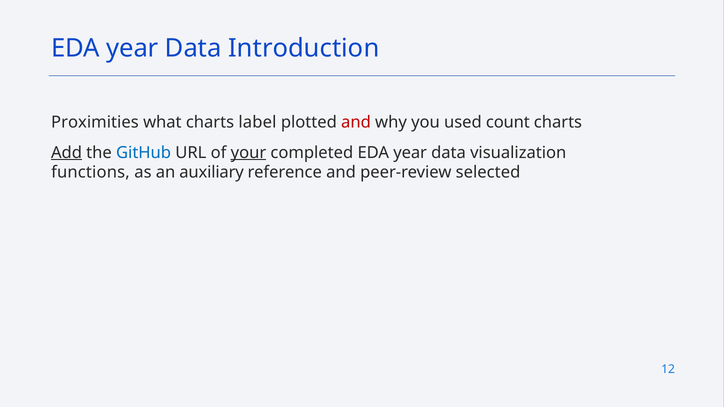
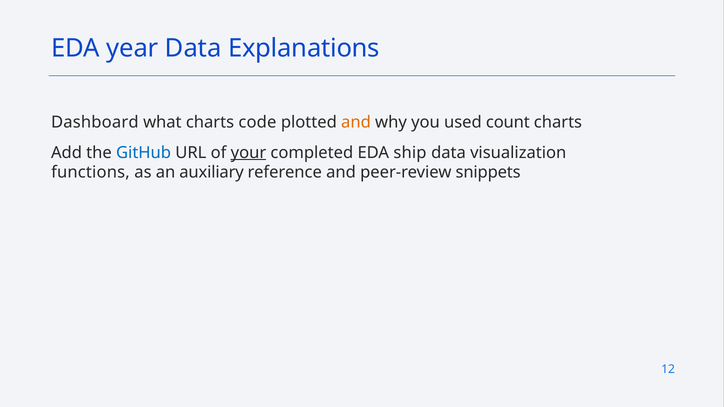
Introduction: Introduction -> Explanations
Proximities: Proximities -> Dashboard
label: label -> code
and at (356, 122) colour: red -> orange
Add underline: present -> none
completed EDA year: year -> ship
selected: selected -> snippets
